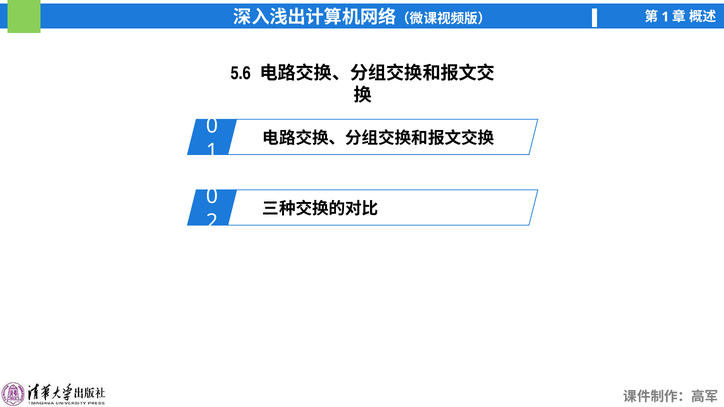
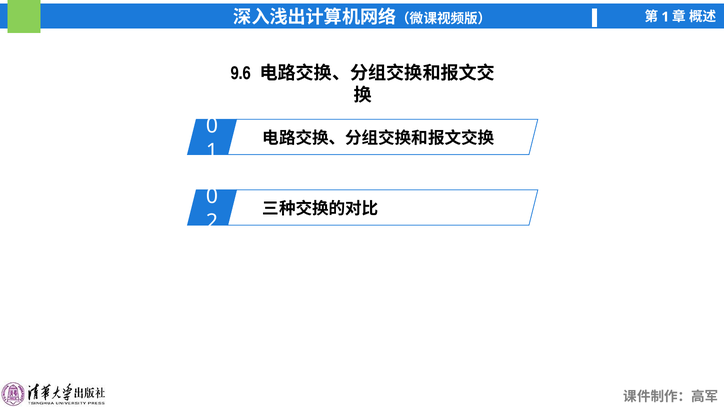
5.6: 5.6 -> 9.6
